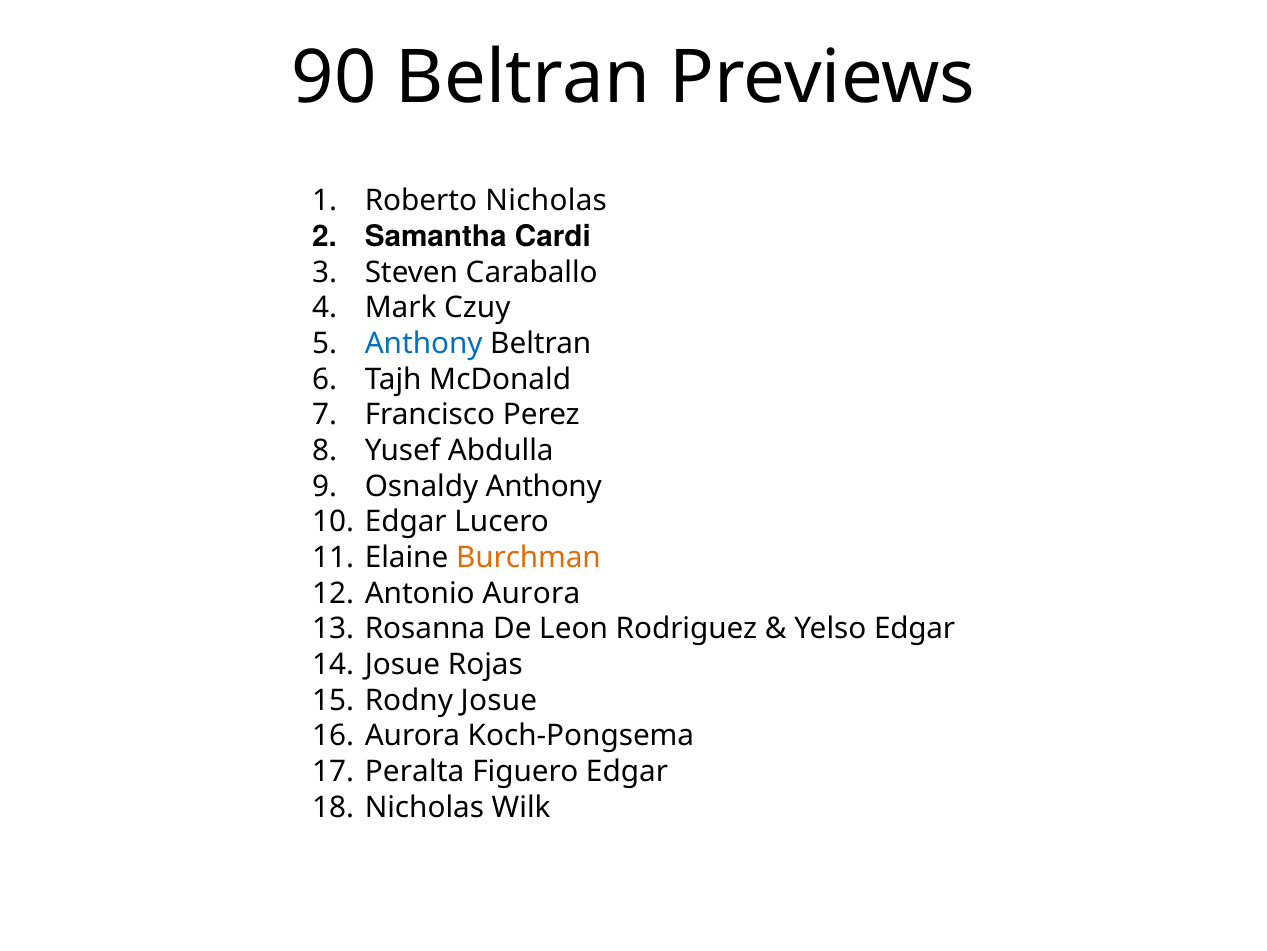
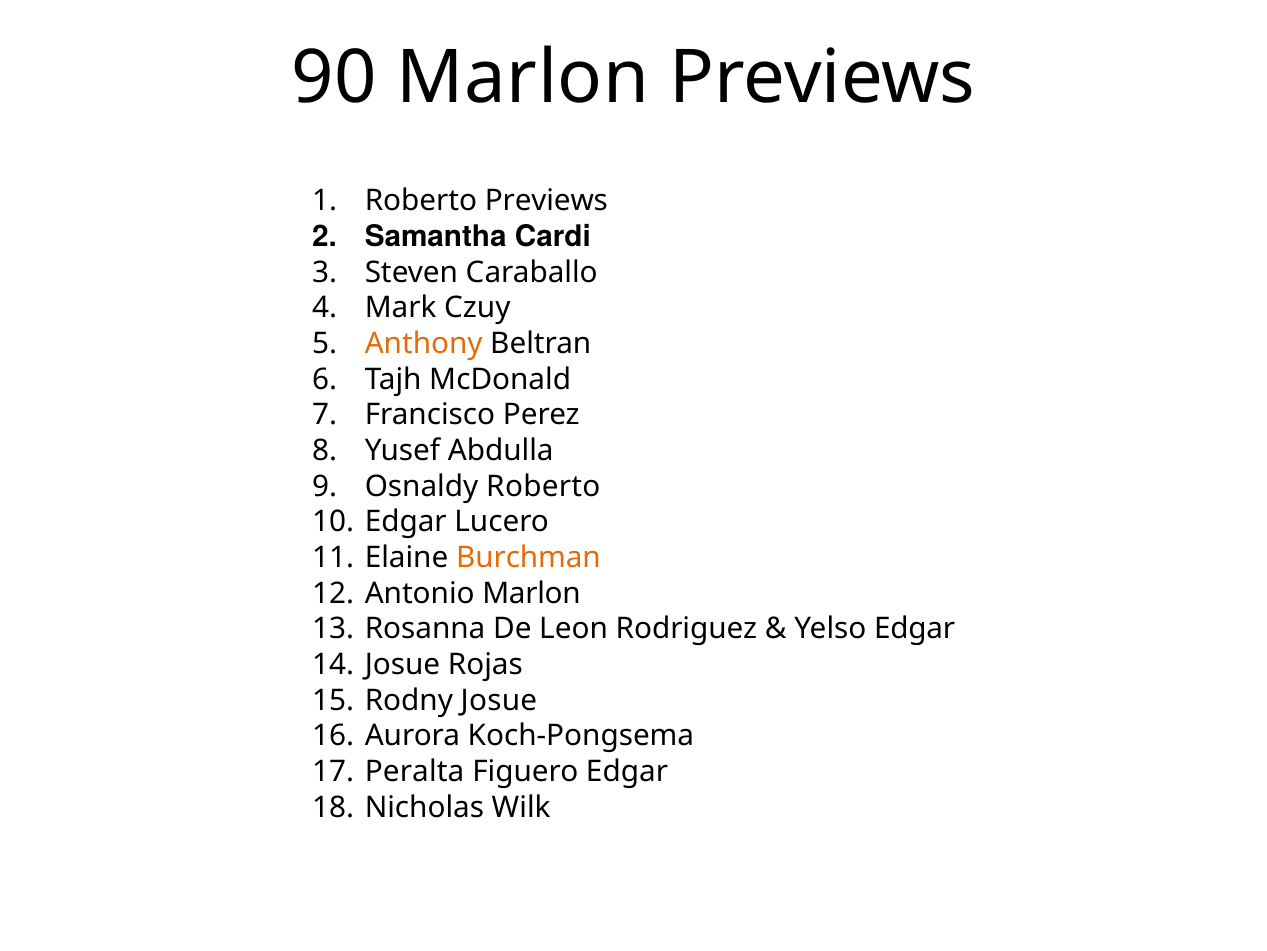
90 Beltran: Beltran -> Marlon
Roberto Nicholas: Nicholas -> Previews
Anthony at (424, 344) colour: blue -> orange
Osnaldy Anthony: Anthony -> Roberto
Antonio Aurora: Aurora -> Marlon
